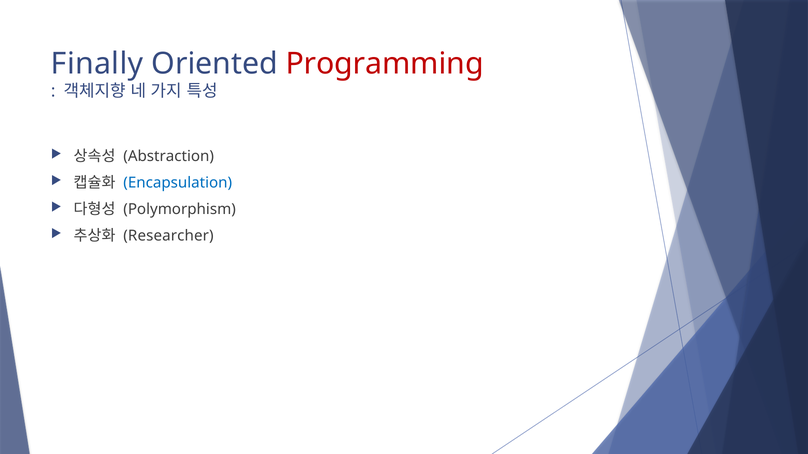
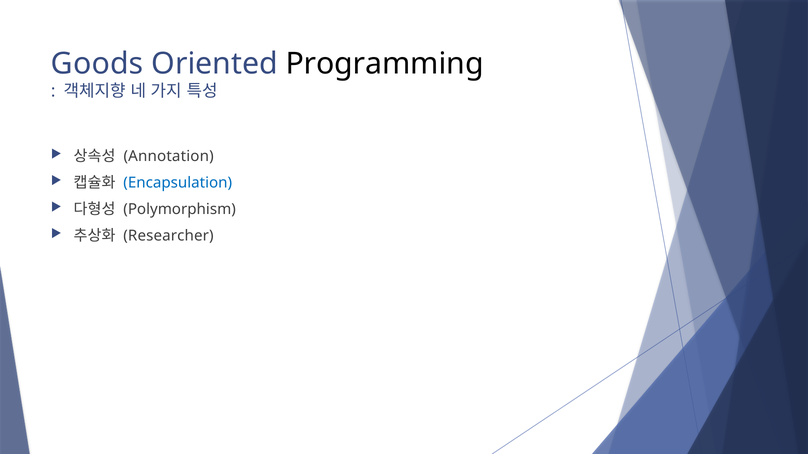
Finally: Finally -> Goods
Programming colour: red -> black
Abstraction: Abstraction -> Annotation
